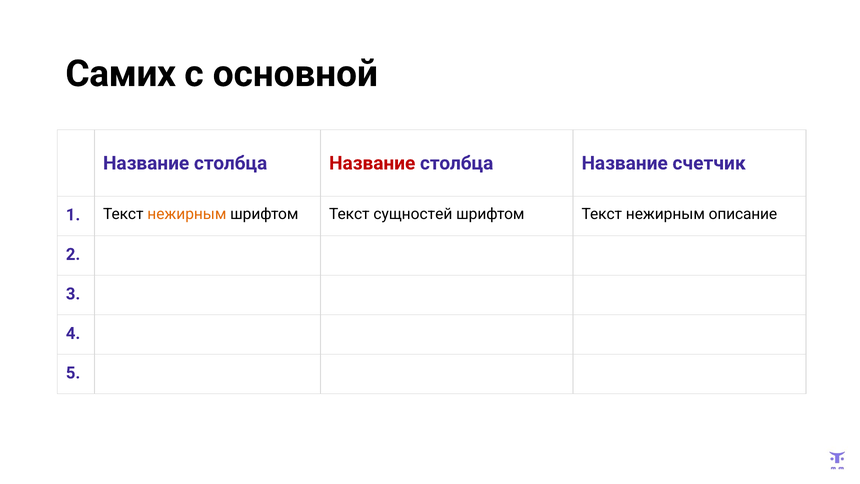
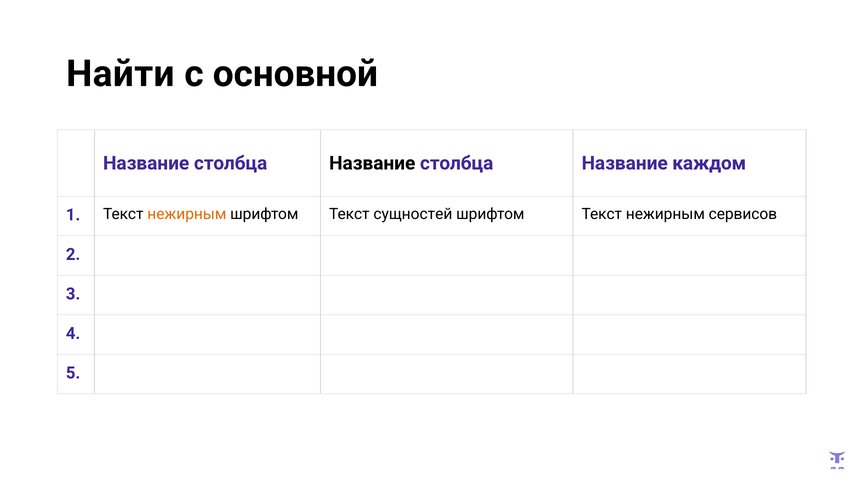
Самих: Самих -> Найти
Название at (372, 163) colour: red -> black
счетчик: счетчик -> каждом
описание: описание -> сервисов
